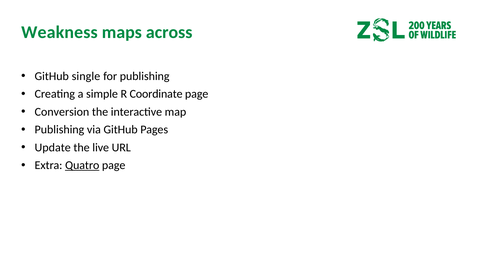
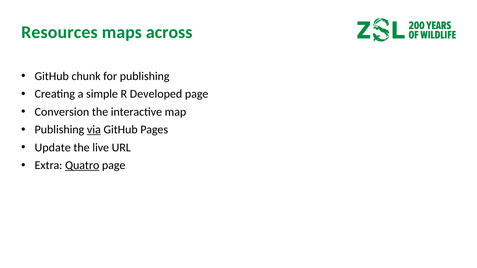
Weakness: Weakness -> Resources
single: single -> chunk
Coordinate: Coordinate -> Developed
via underline: none -> present
